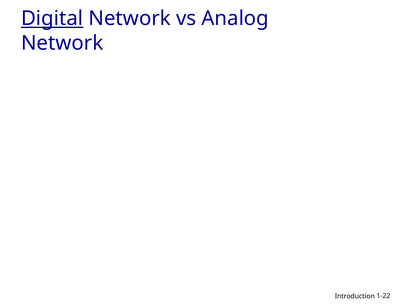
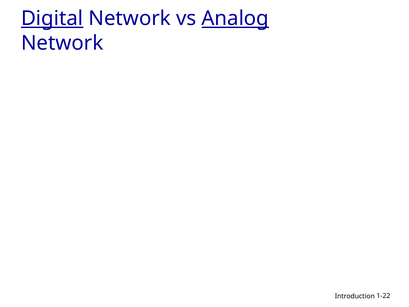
Analog underline: none -> present
